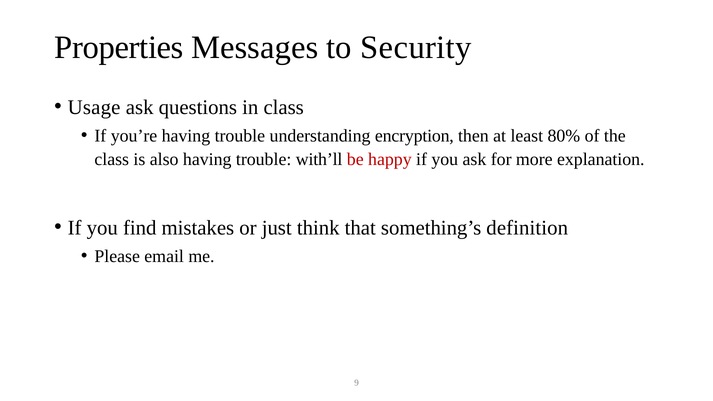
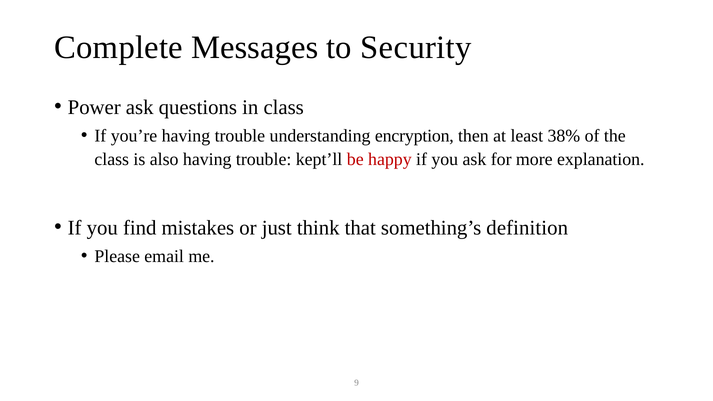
Properties: Properties -> Complete
Usage: Usage -> Power
80%: 80% -> 38%
with’ll: with’ll -> kept’ll
